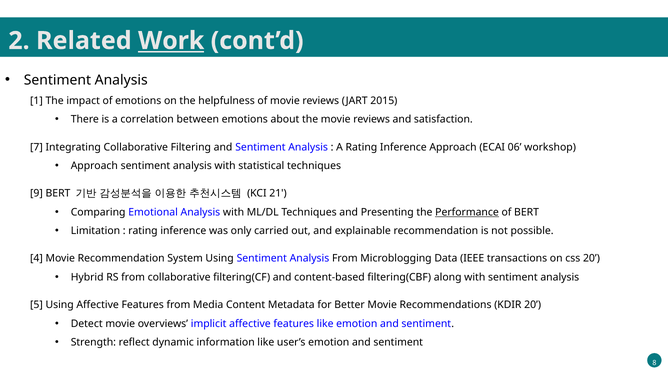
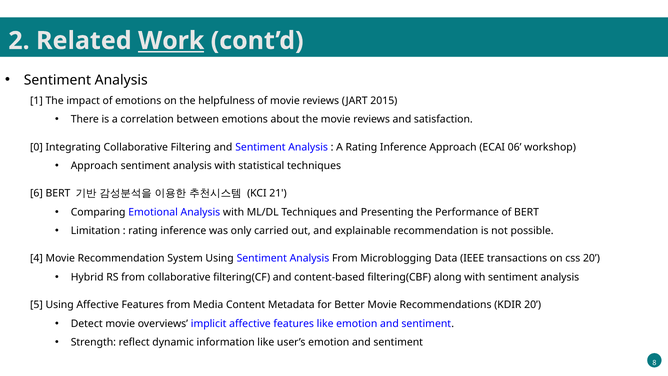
7: 7 -> 0
9: 9 -> 6
Performance underline: present -> none
